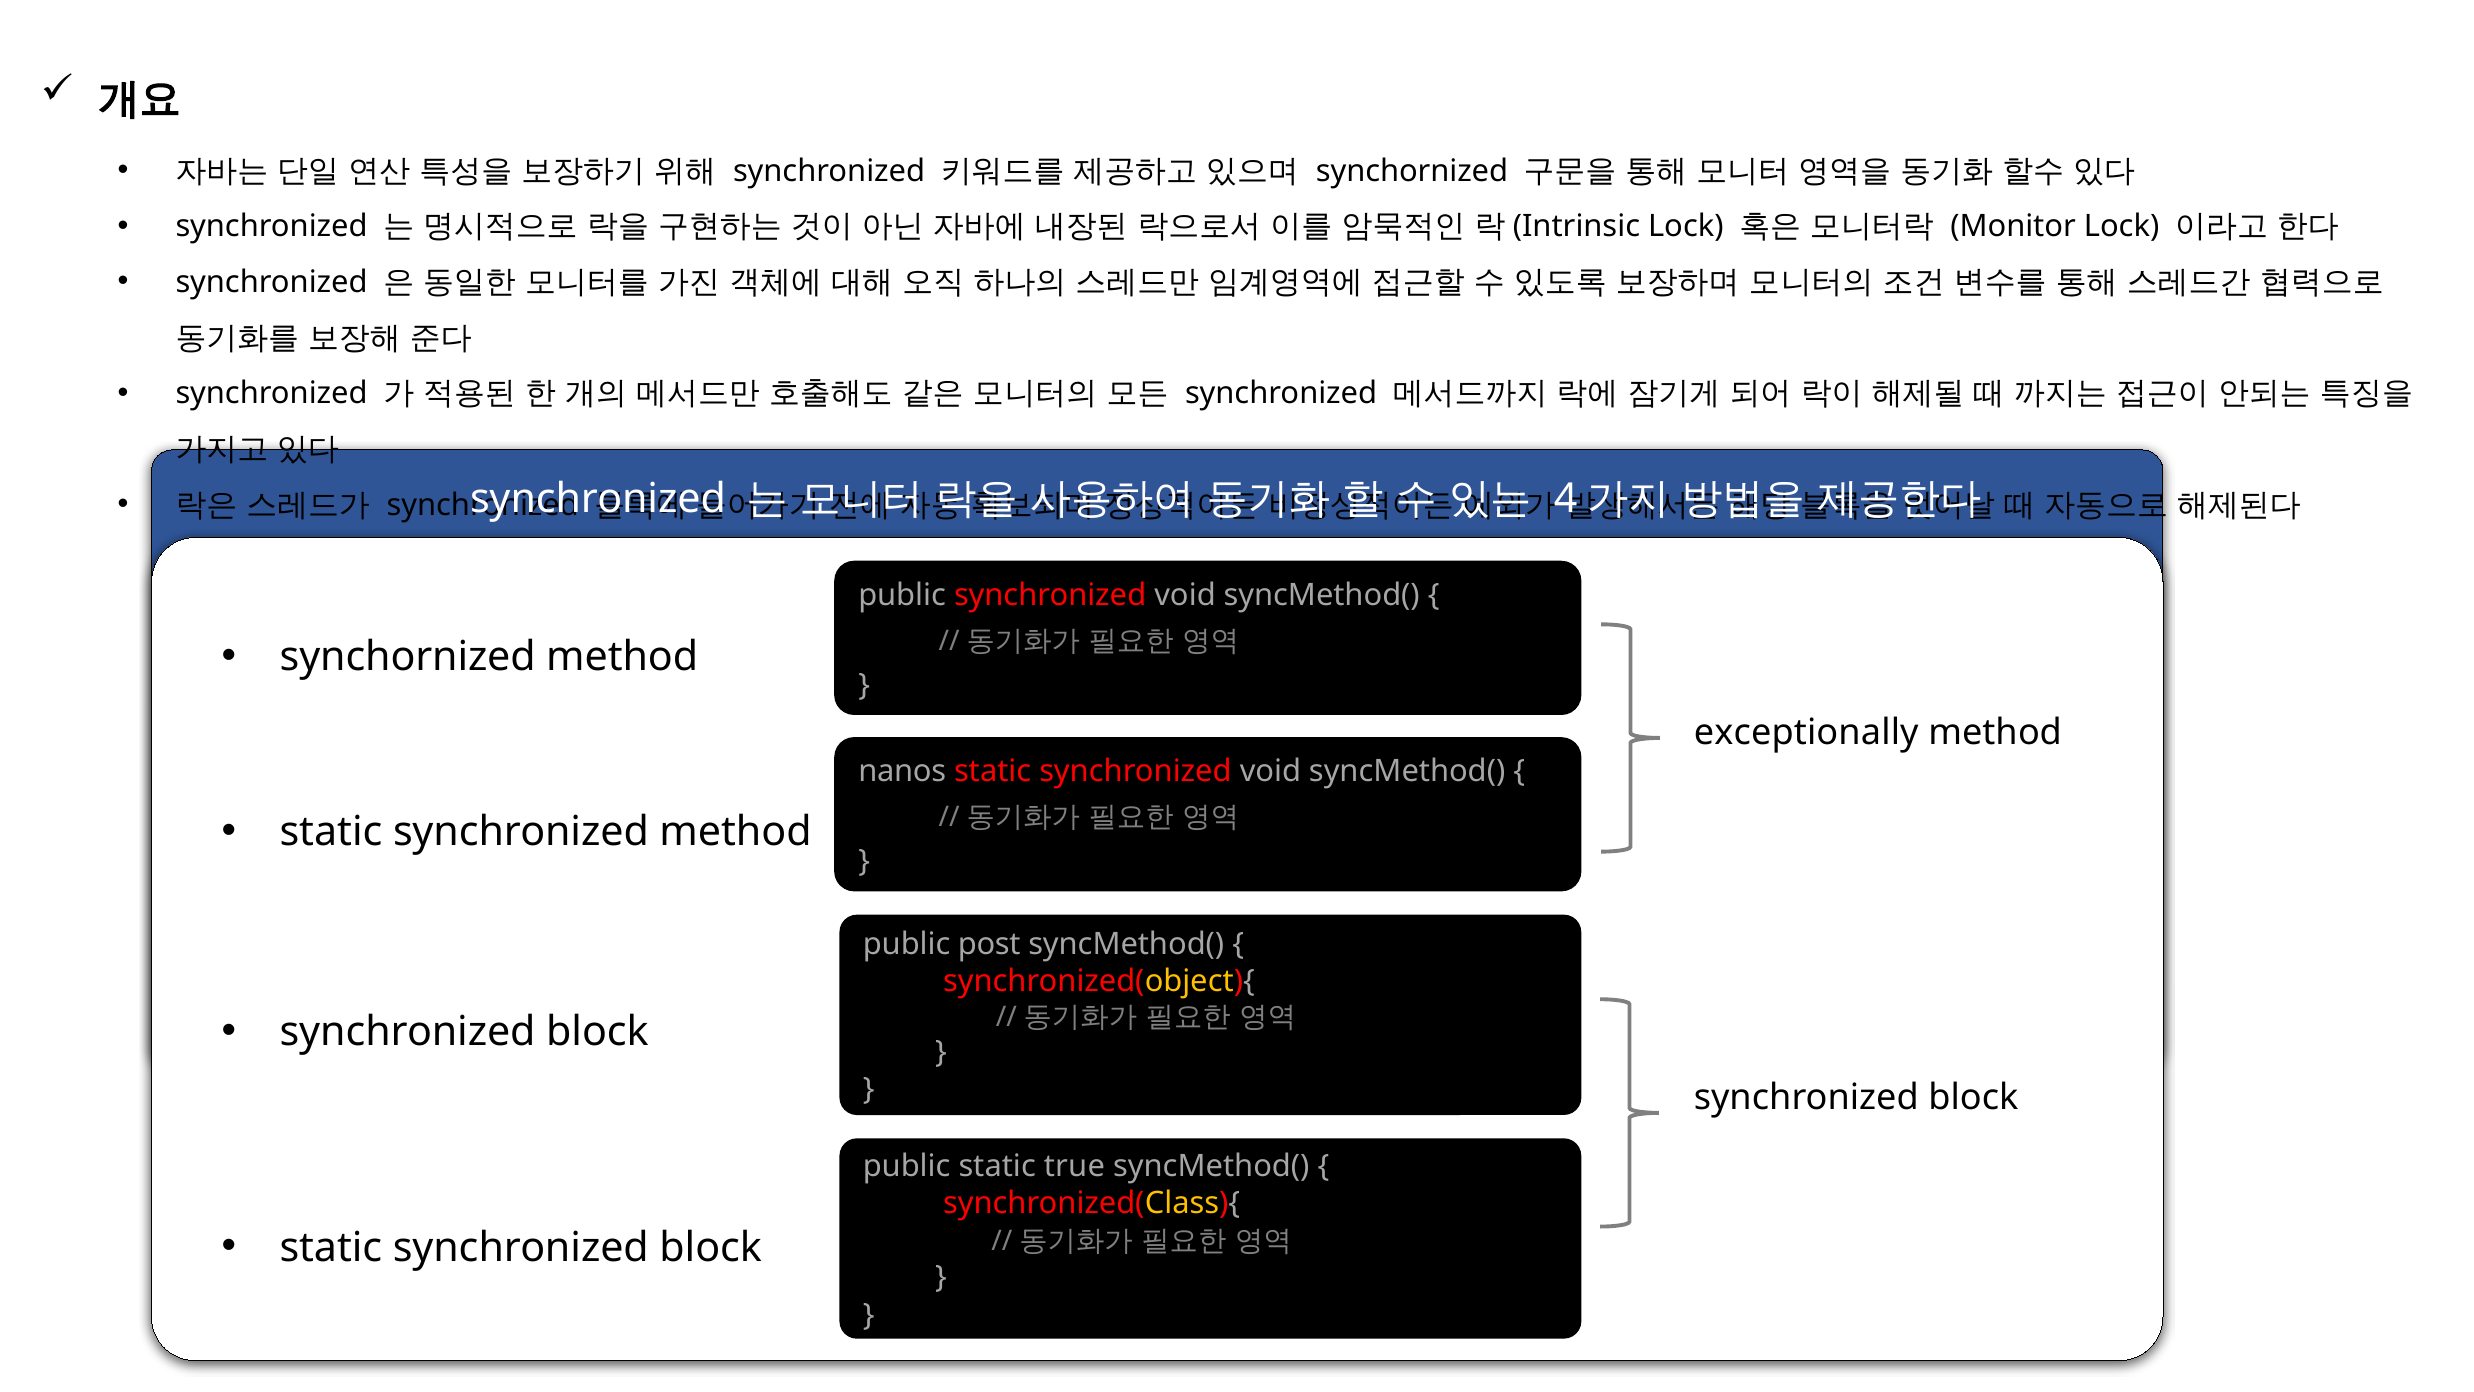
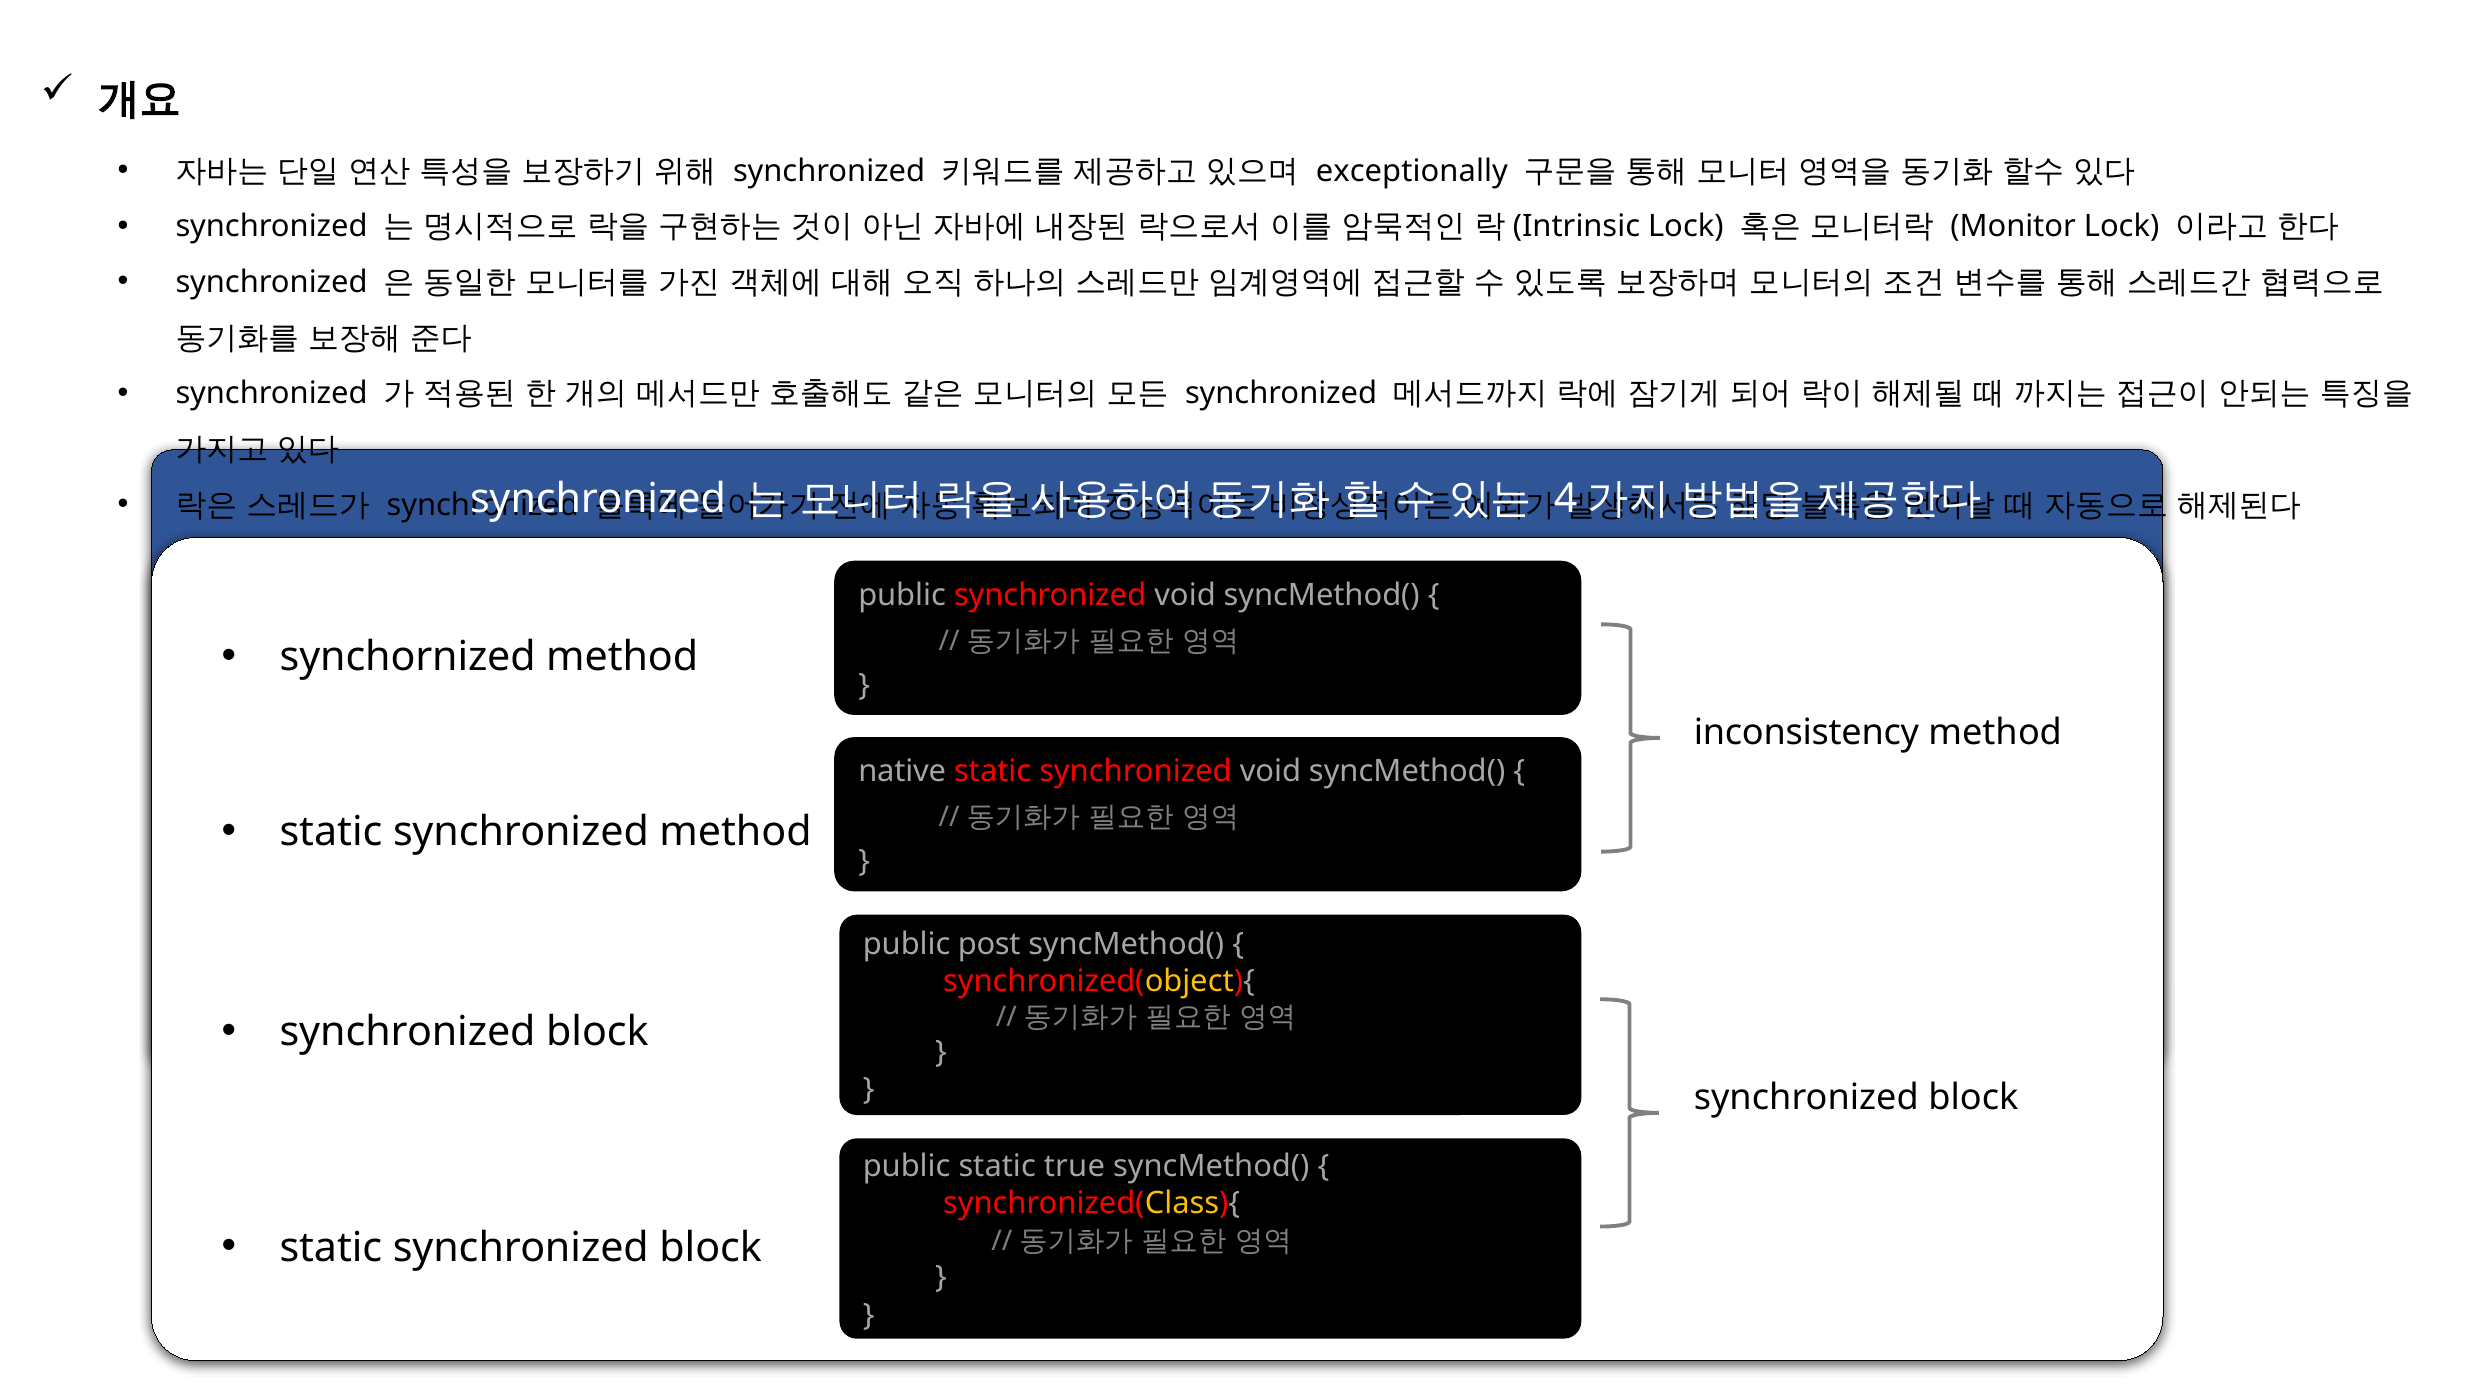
synchornized at (1412, 171): synchornized -> exceptionally
exceptionally: exceptionally -> inconsistency
nanos: nanos -> native
